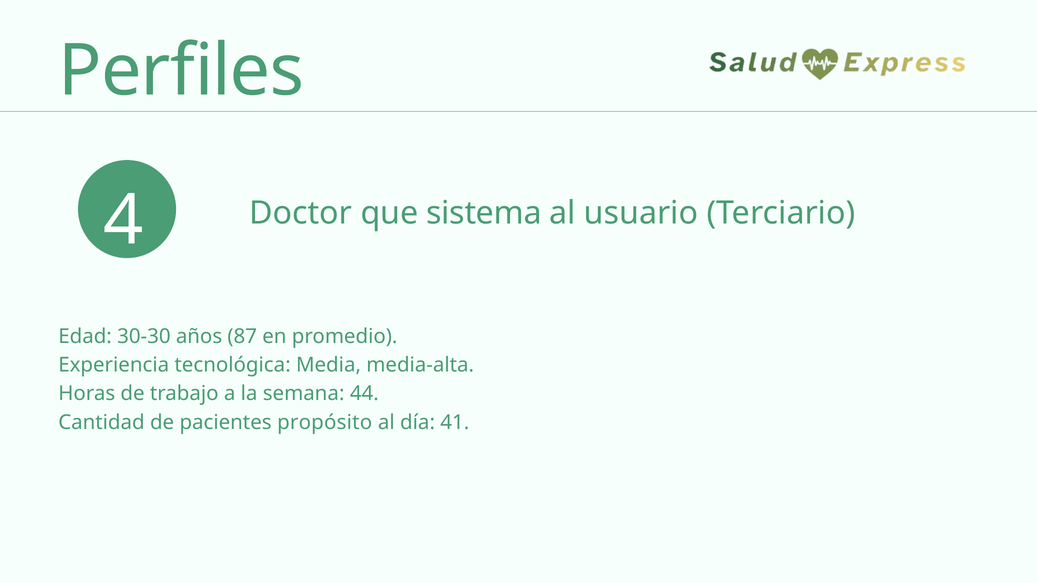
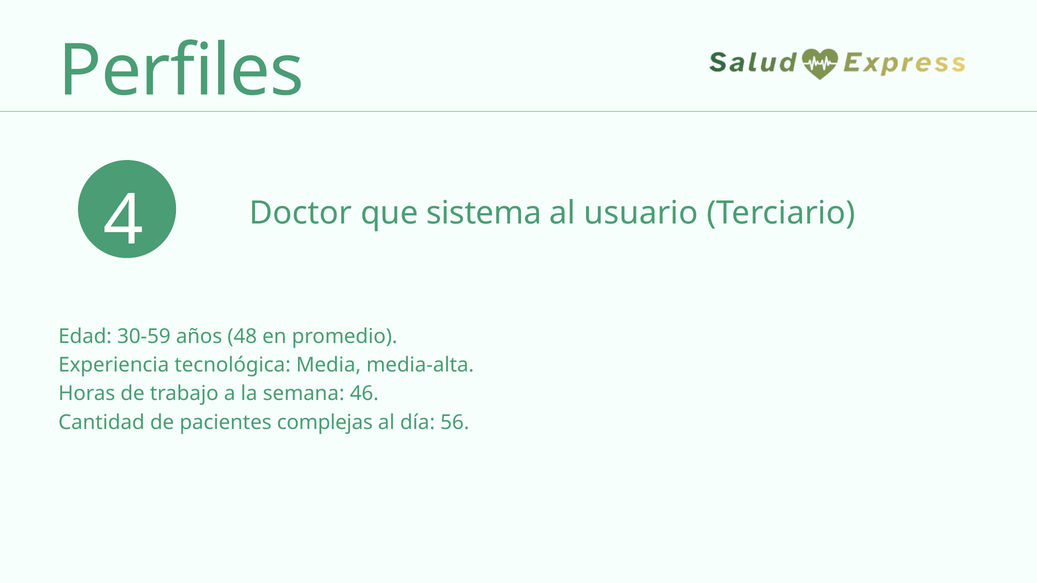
30-30: 30-30 -> 30-59
87: 87 -> 48
44: 44 -> 46
propósito: propósito -> complejas
41: 41 -> 56
